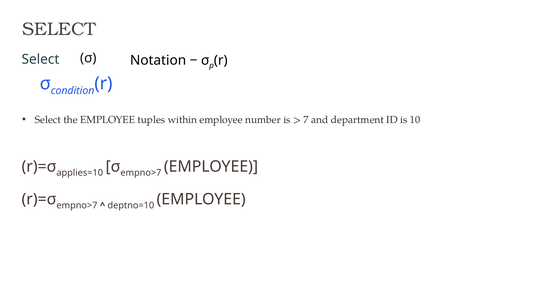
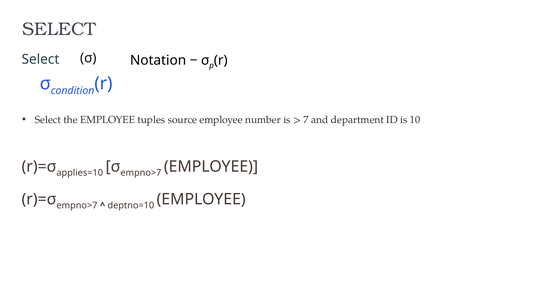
within: within -> source
